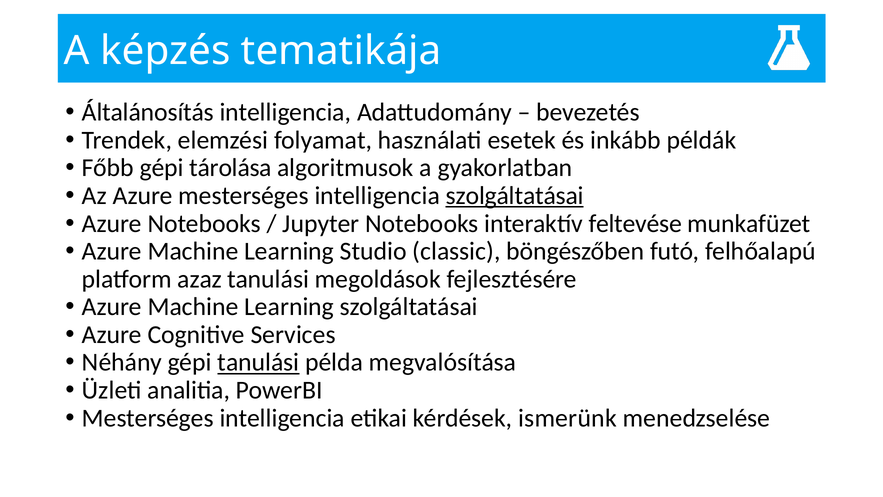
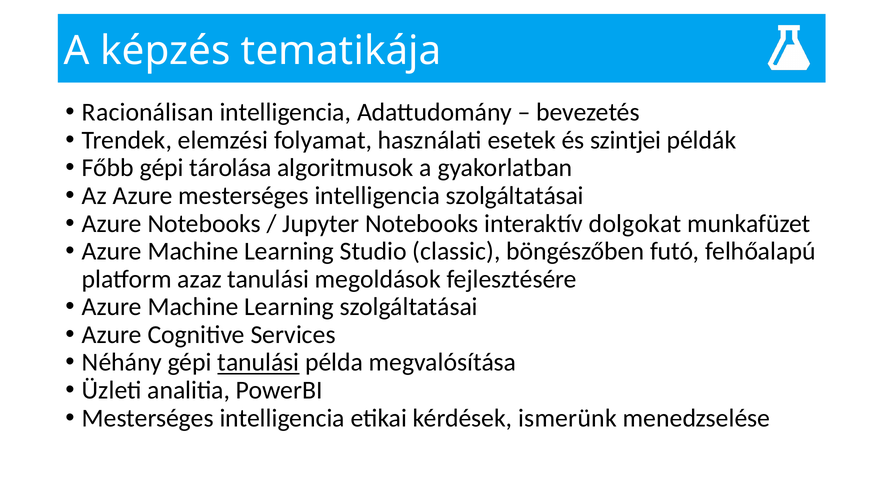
Általánosítás: Általánosítás -> Racionálisan
inkább: inkább -> szintjei
szolgáltatásai at (515, 196) underline: present -> none
feltevése: feltevése -> dolgokat
